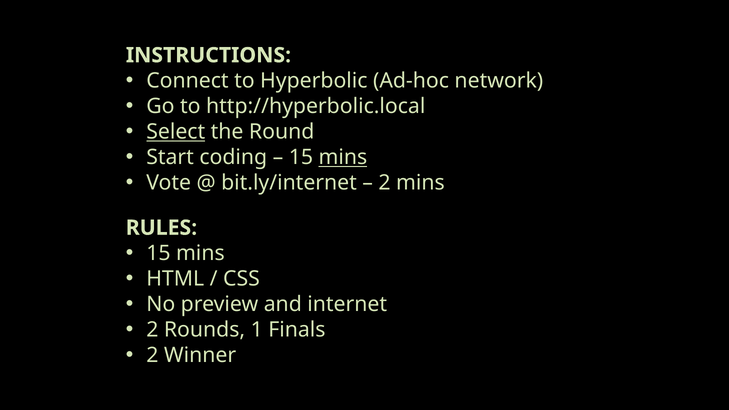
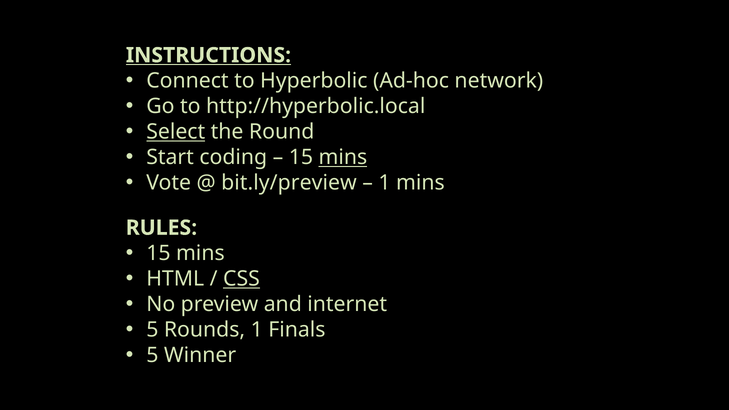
INSTRUCTIONS underline: none -> present
bit.ly/internet: bit.ly/internet -> bit.ly/preview
2 at (385, 183): 2 -> 1
CSS underline: none -> present
2 at (152, 330): 2 -> 5
2 at (152, 355): 2 -> 5
